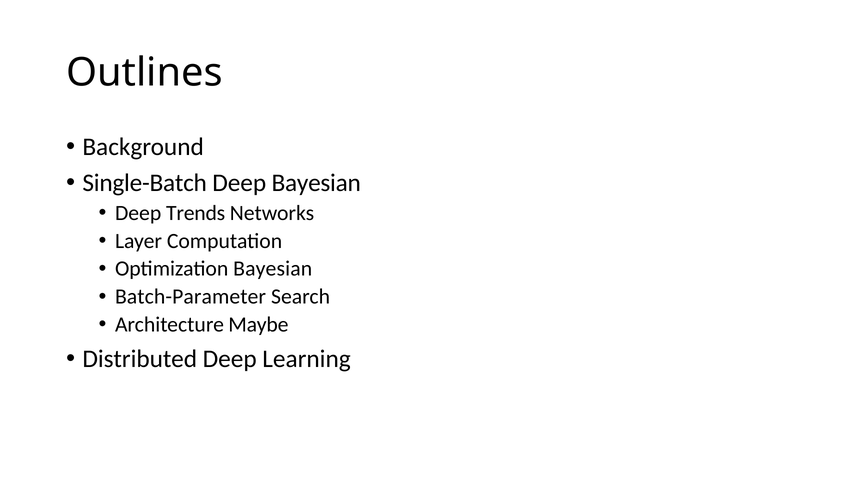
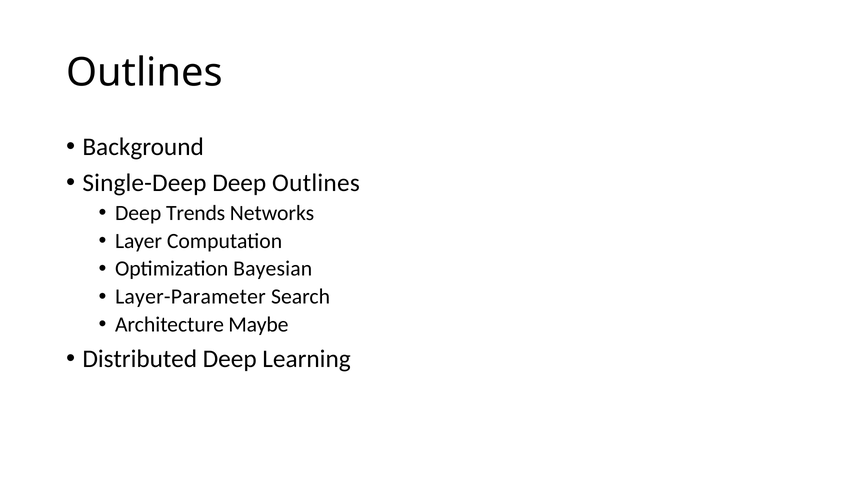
Single-Batch: Single-Batch -> Single-Deep
Deep Bayesian: Bayesian -> Outlines
Batch-Parameter: Batch-Parameter -> Layer-Parameter
